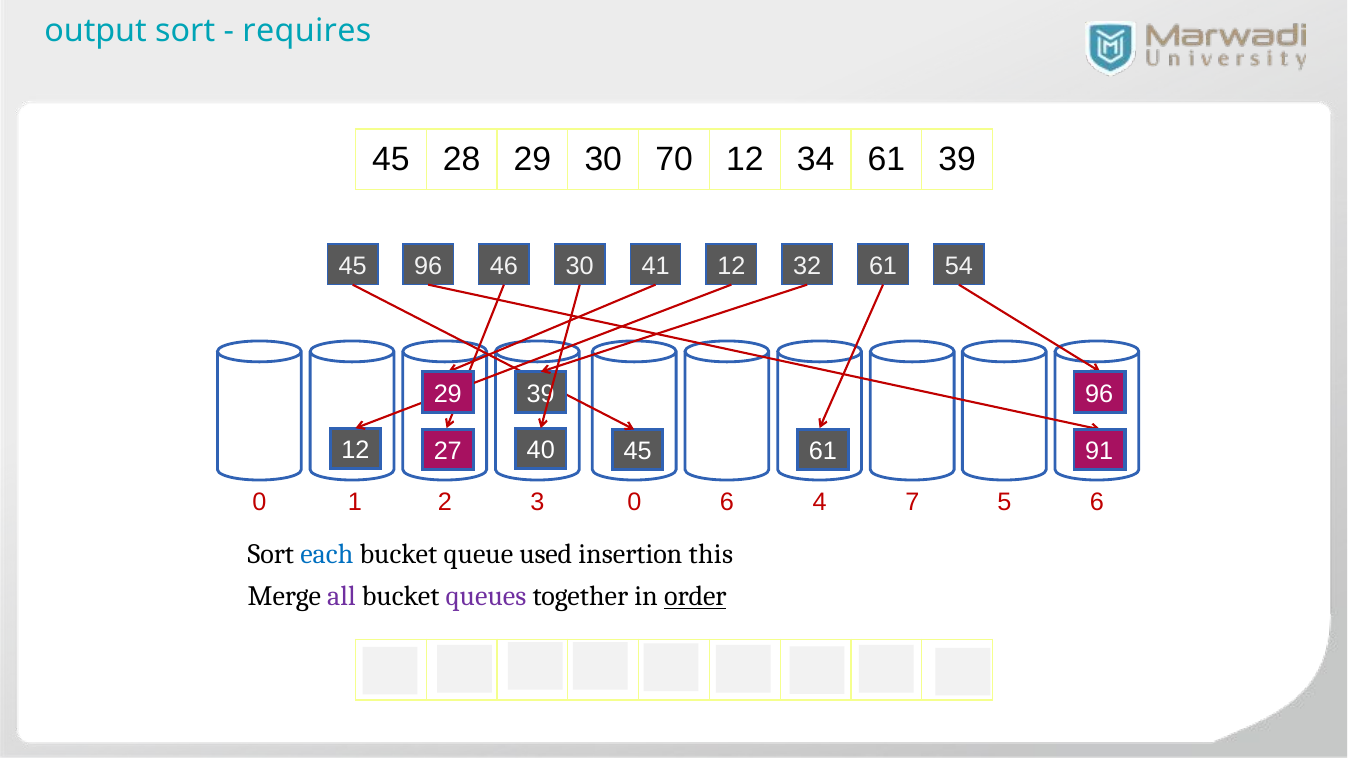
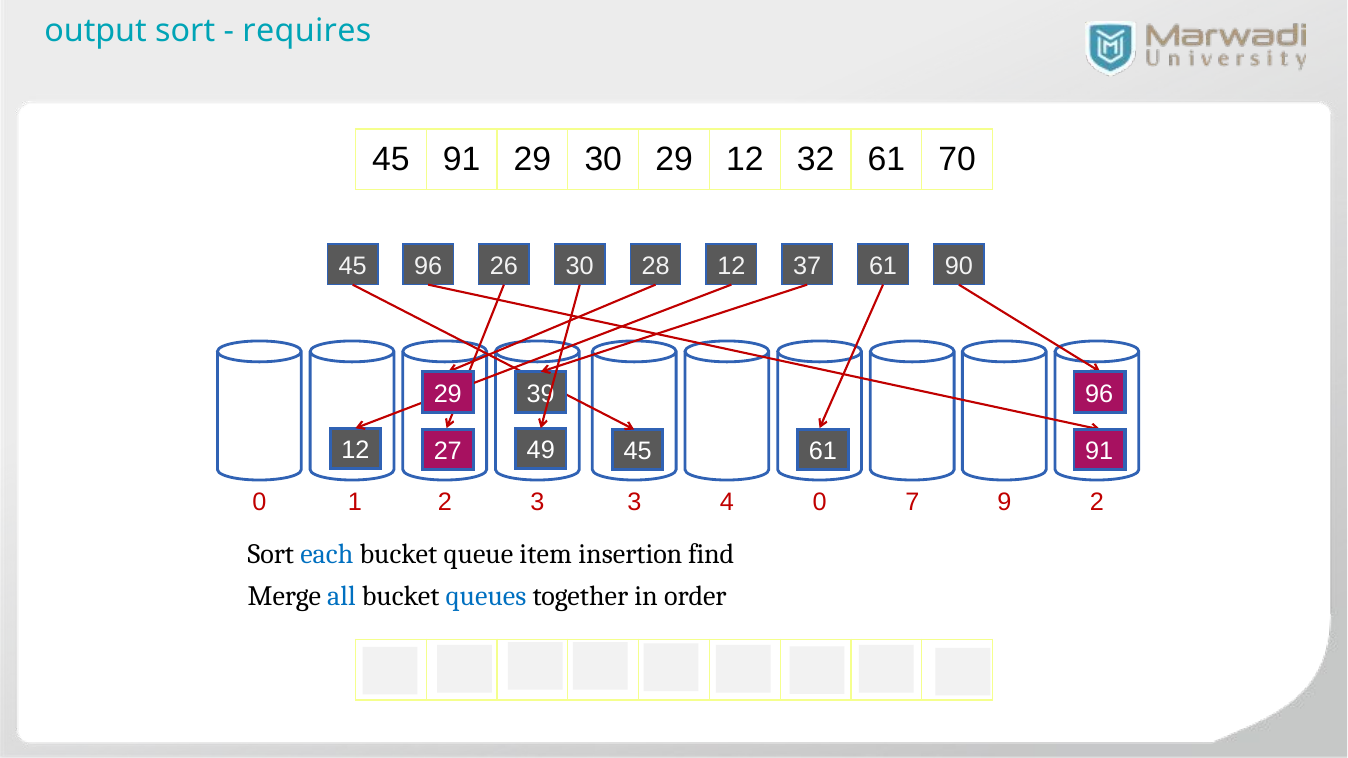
45 28: 28 -> 91
30 70: 70 -> 29
34: 34 -> 32
61 39: 39 -> 70
46: 46 -> 26
41: 41 -> 28
32: 32 -> 37
54: 54 -> 90
40: 40 -> 49
0 0: 0 -> 3
3 6: 6 -> 4
2 4: 4 -> 0
5: 5 -> 9
1 6: 6 -> 2
used: used -> item
this: this -> find
all colour: purple -> blue
queues colour: purple -> blue
order underline: present -> none
